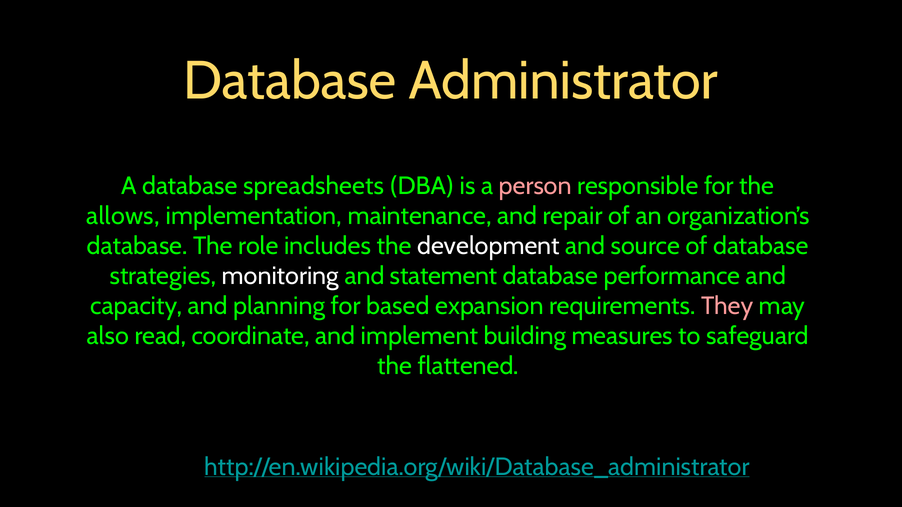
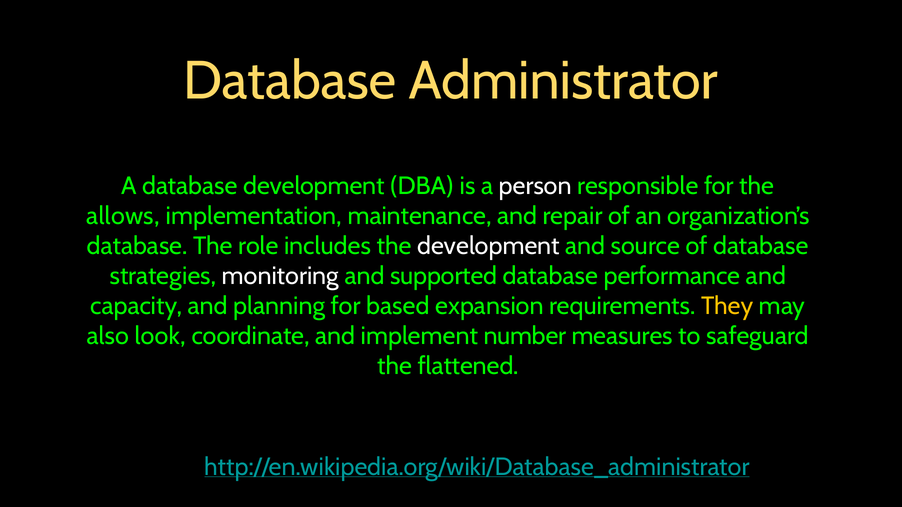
database spreadsheets: spreadsheets -> development
person colour: pink -> white
statement: statement -> supported
They colour: pink -> yellow
read: read -> look
building: building -> number
